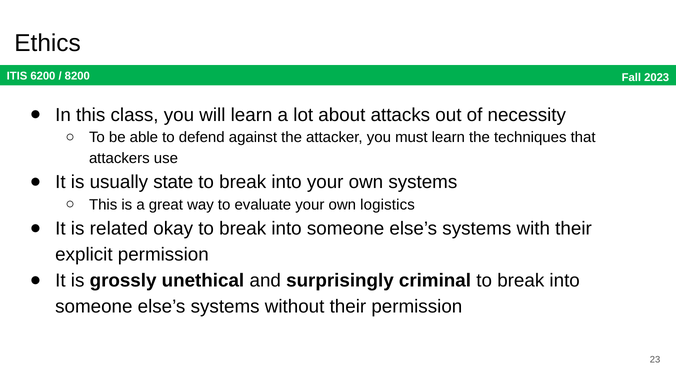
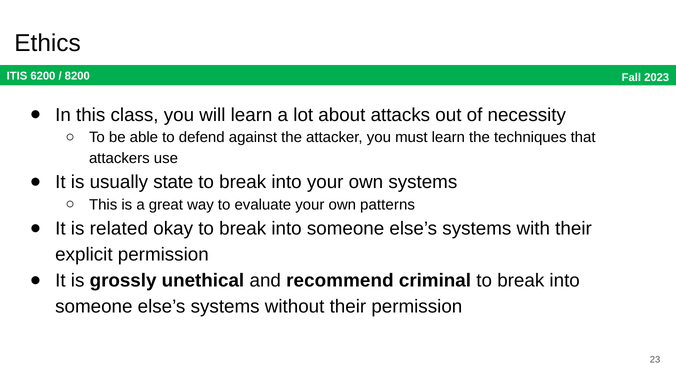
logistics: logistics -> patterns
surprisingly: surprisingly -> recommend
